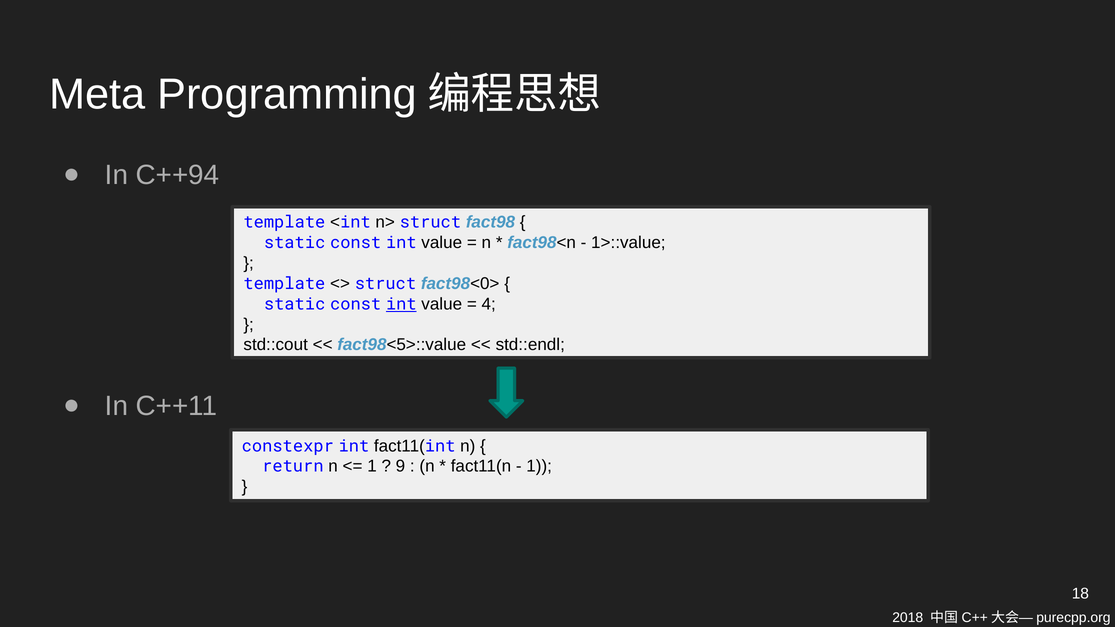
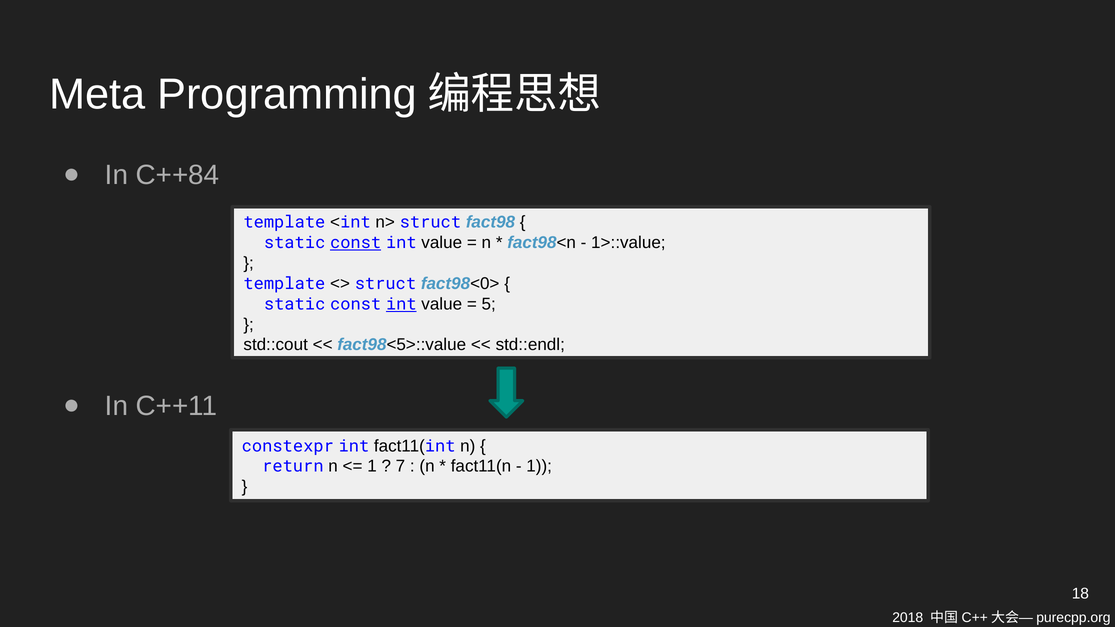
C++94: C++94 -> C++84
const at (356, 243) underline: none -> present
4: 4 -> 5
9: 9 -> 7
